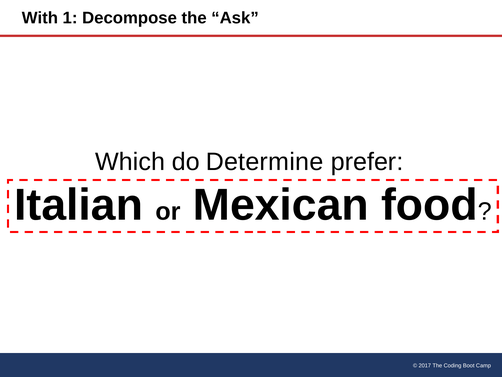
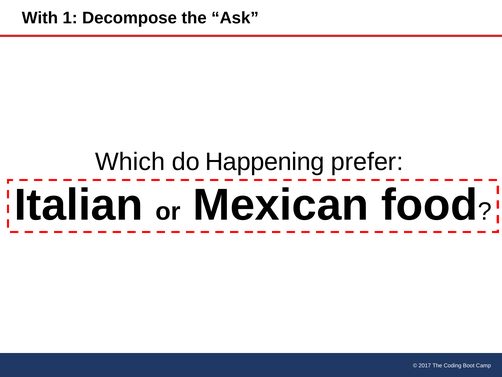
Determine: Determine -> Happening
